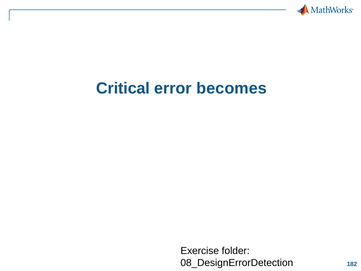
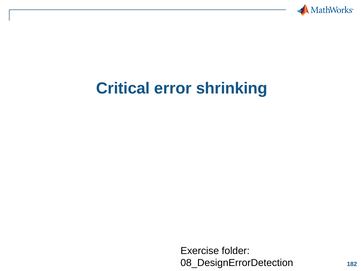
becomes: becomes -> shrinking
